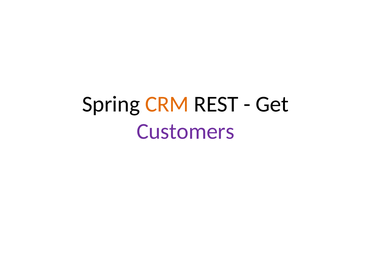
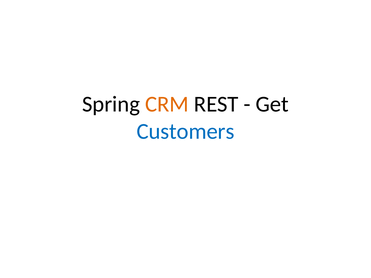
Customers colour: purple -> blue
